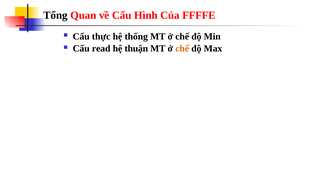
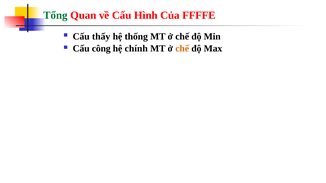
Tổng colour: black -> green
thực: thực -> thấy
read: read -> công
thuận: thuận -> chính
